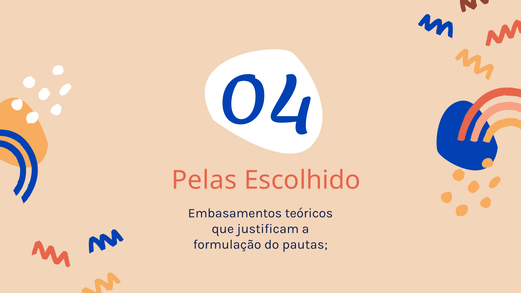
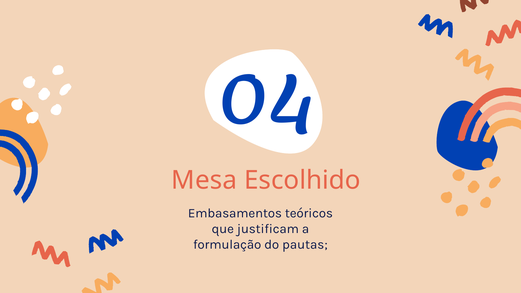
Pelas: Pelas -> Mesa
